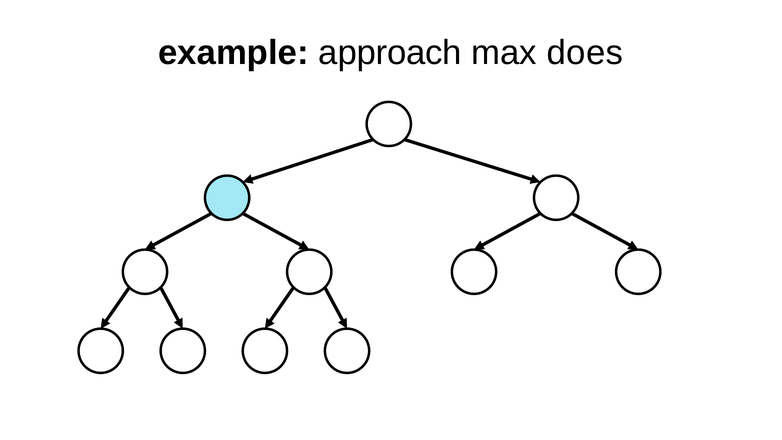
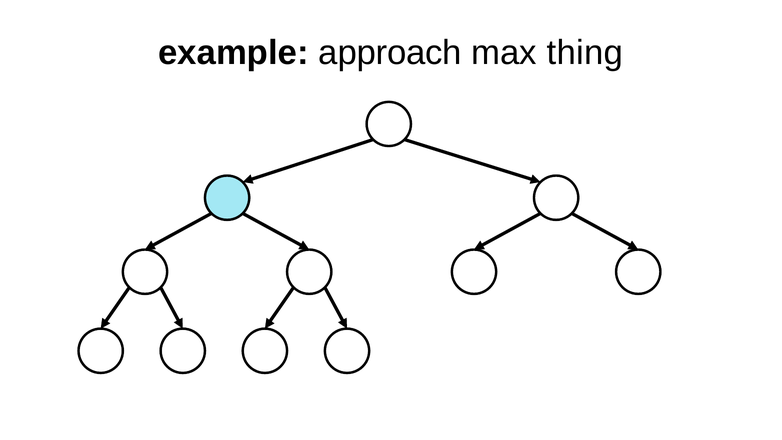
does: does -> thing
